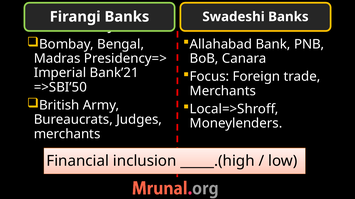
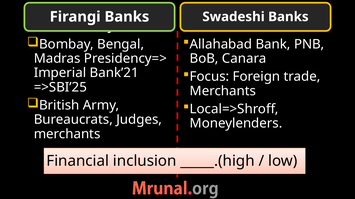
=>SBI’50: =>SBI’50 -> =>SBI’25
